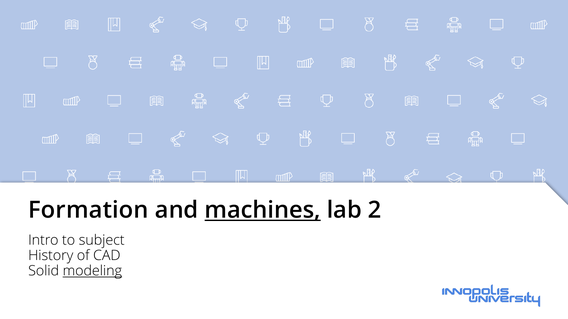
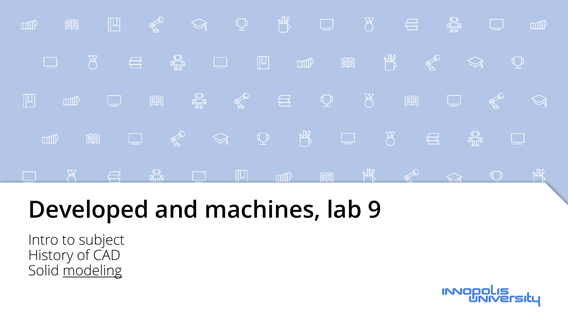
Formation: Formation -> Developed
machines underline: present -> none
2: 2 -> 9
